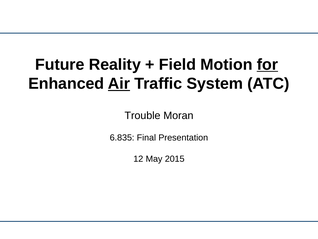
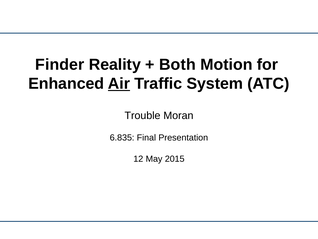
Future: Future -> Finder
Field: Field -> Both
for underline: present -> none
